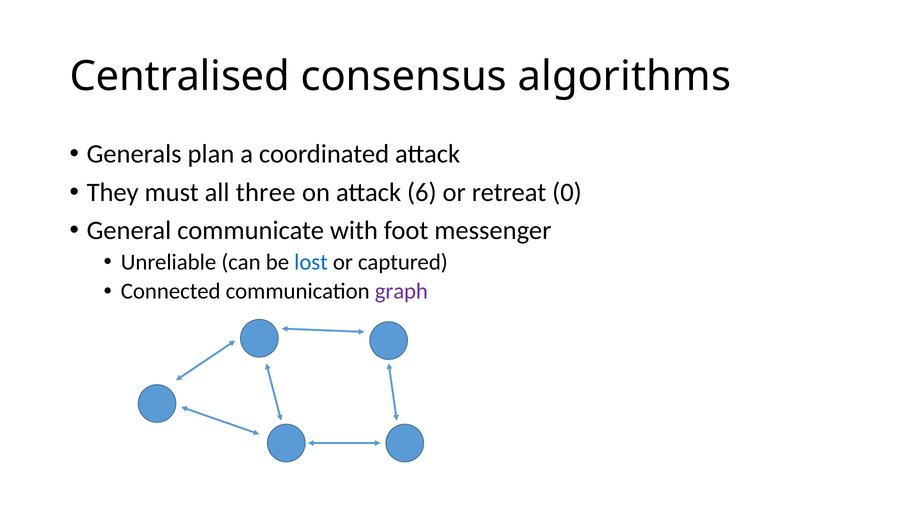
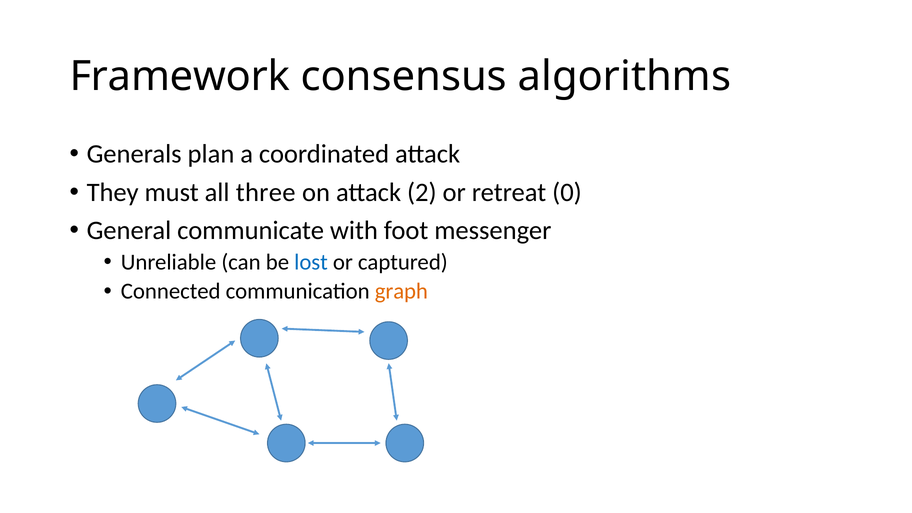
Centralised: Centralised -> Framework
6: 6 -> 2
graph colour: purple -> orange
